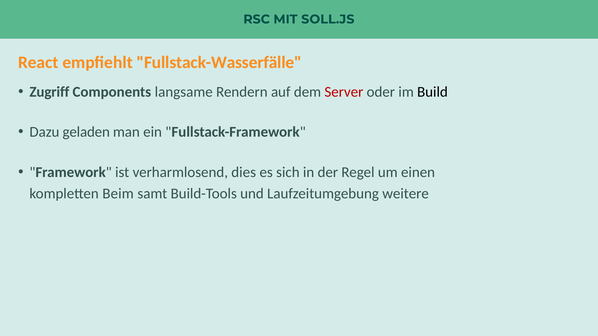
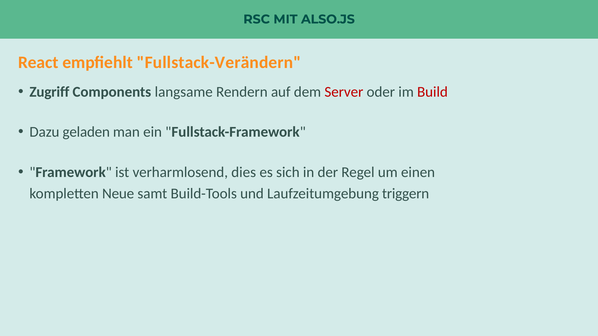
SOLL.JS: SOLL.JS -> ALSO.JS
Fullstack-Wasserfälle: Fullstack-Wasserfälle -> Fullstack-Verändern
Build colour: black -> red
Beim: Beim -> Neue
weitere: weitere -> triggern
